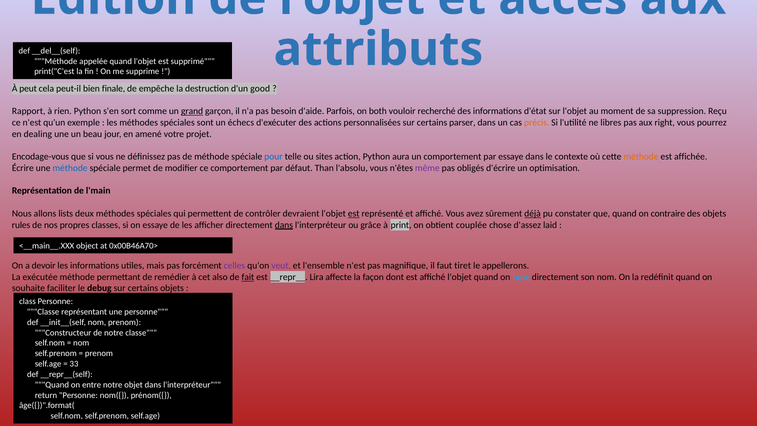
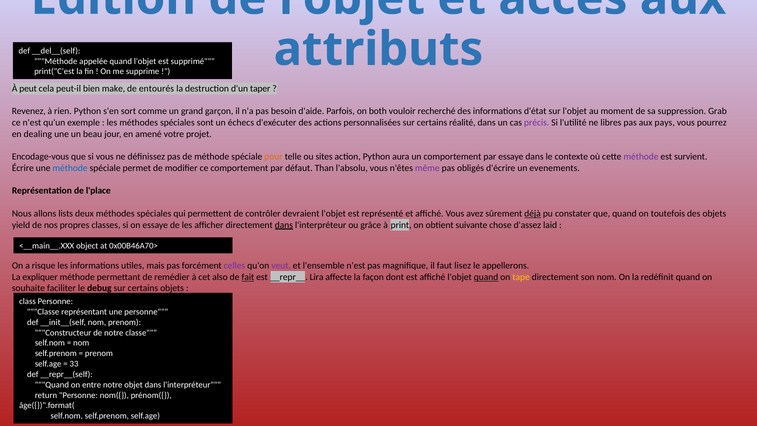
finale: finale -> make
empêche: empêche -> entourés
good: good -> taper
Rapport: Rapport -> Revenez
grand underline: present -> none
Reçu: Reçu -> Grab
parser: parser -> réalité
précis colour: orange -> purple
right: right -> pays
pour colour: blue -> orange
méthode at (641, 157) colour: orange -> purple
affichée: affichée -> survient
optimisation: optimisation -> evenements
l'main: l'main -> l'place
est at (354, 213) underline: present -> none
contraire: contraire -> toutefois
rules: rules -> yield
couplée: couplée -> suivante
devoir: devoir -> risque
tiret: tiret -> lisez
exécutée: exécutée -> expliquer
quand at (486, 277) underline: none -> present
tape colour: light blue -> yellow
